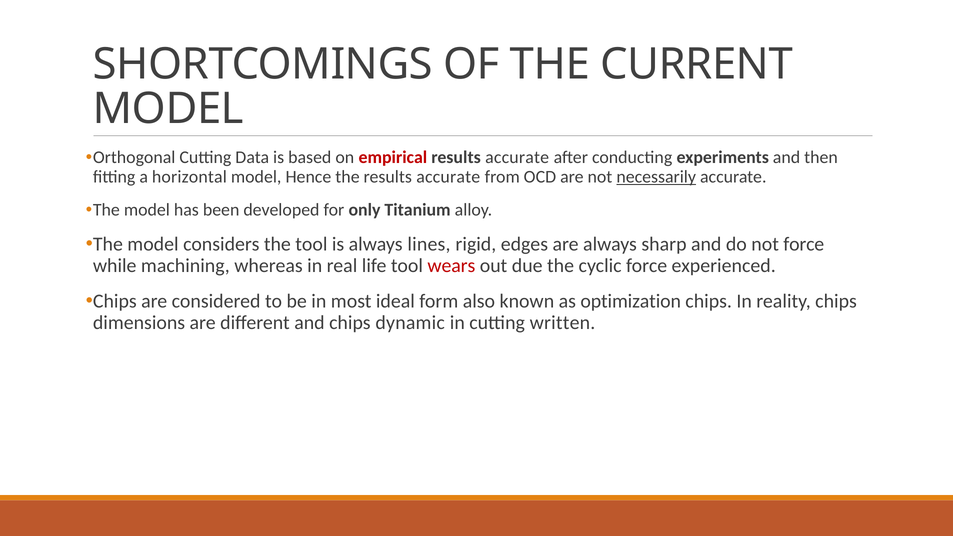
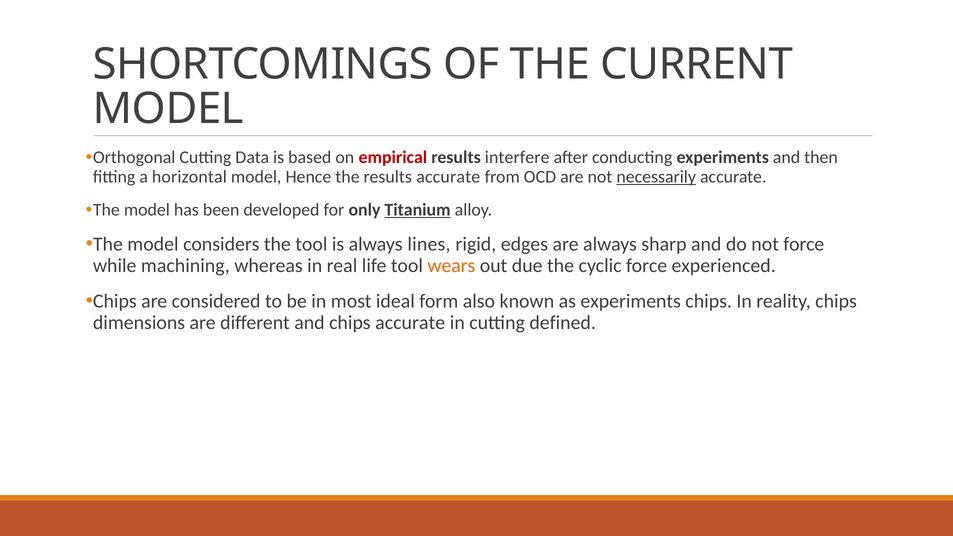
accurate at (517, 157): accurate -> interfere
Titanium underline: none -> present
wears colour: red -> orange
as optimization: optimization -> experiments
chips dynamic: dynamic -> accurate
written: written -> defined
